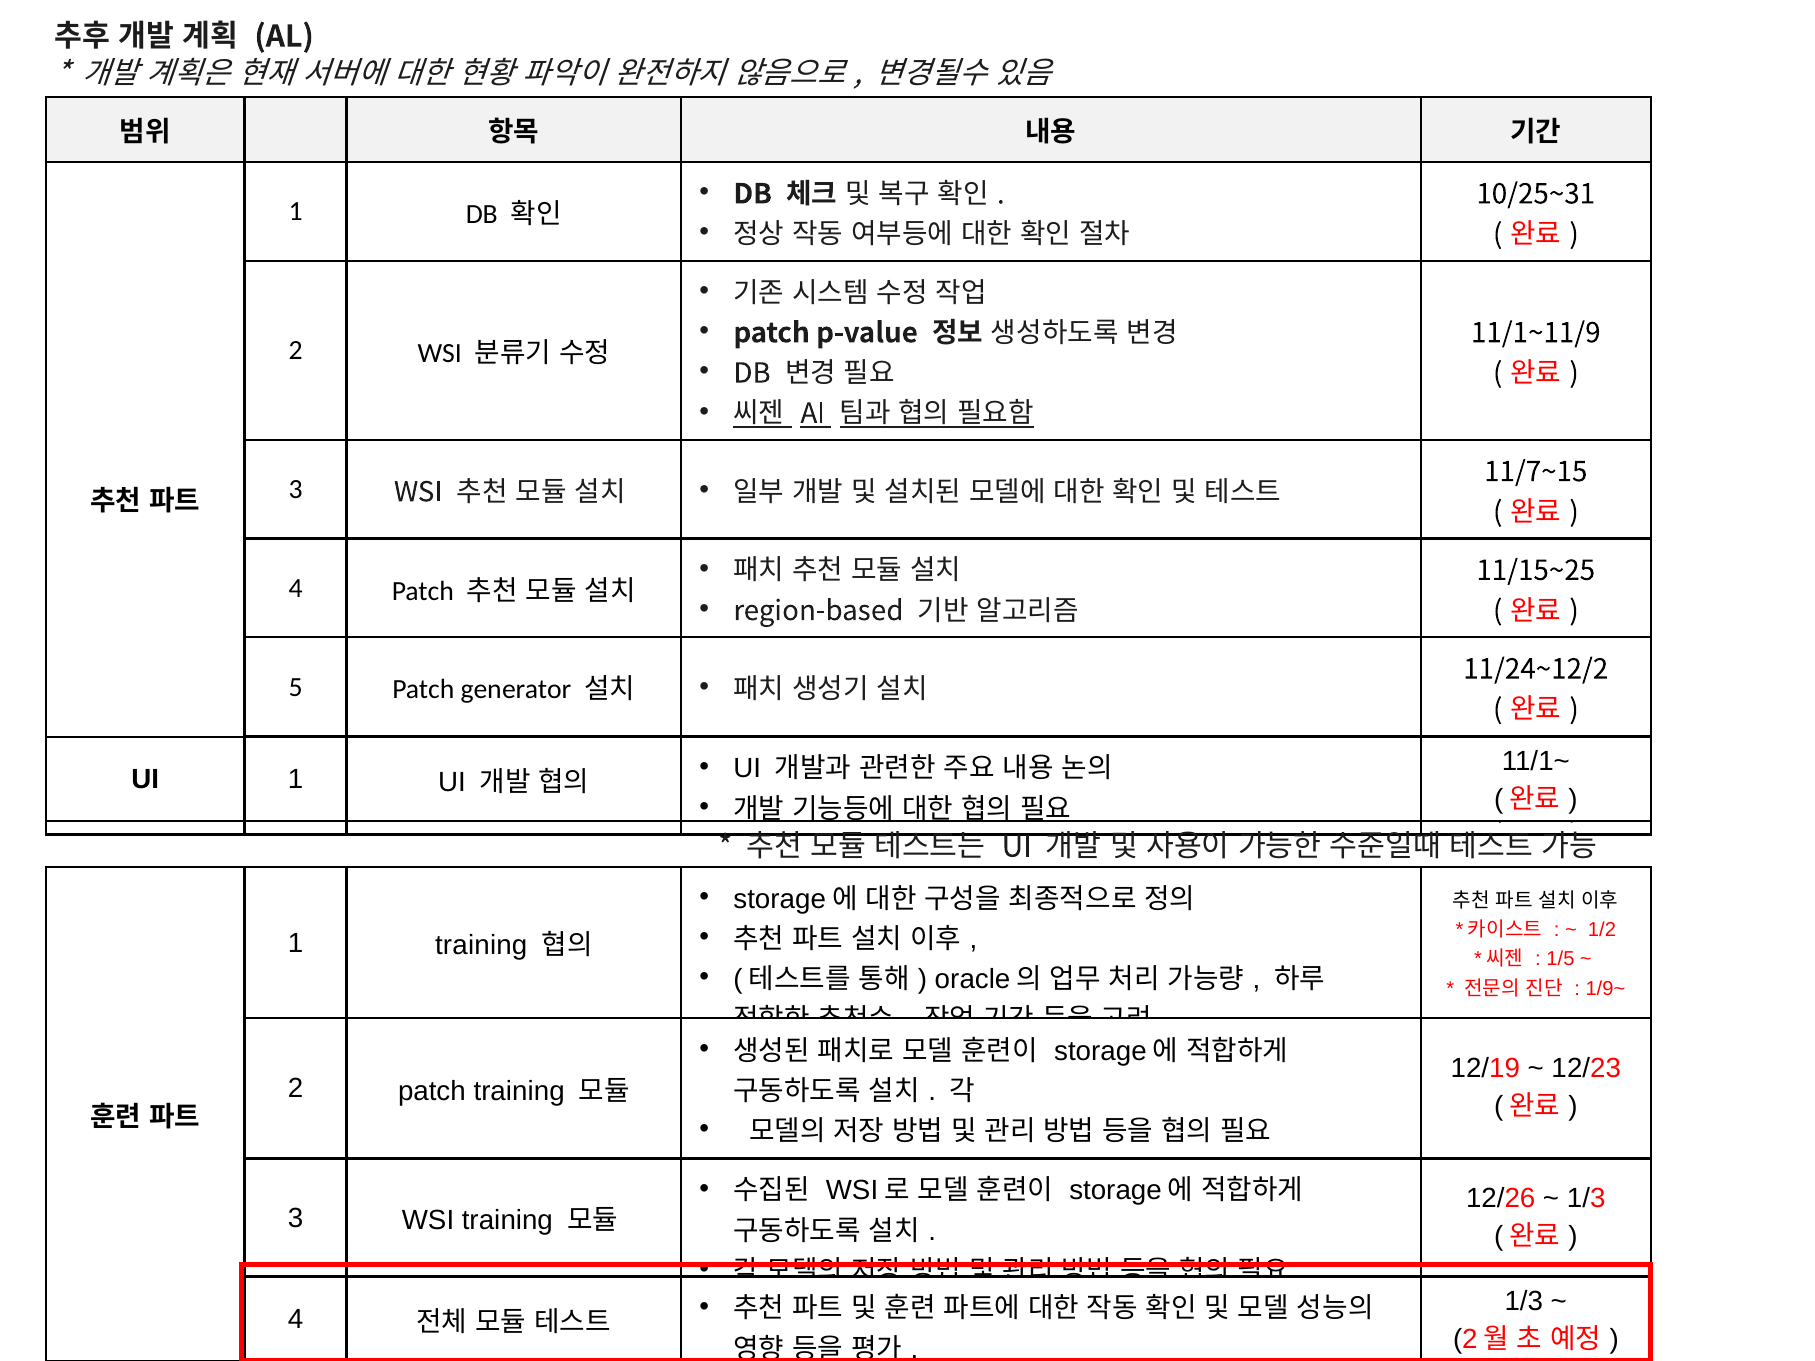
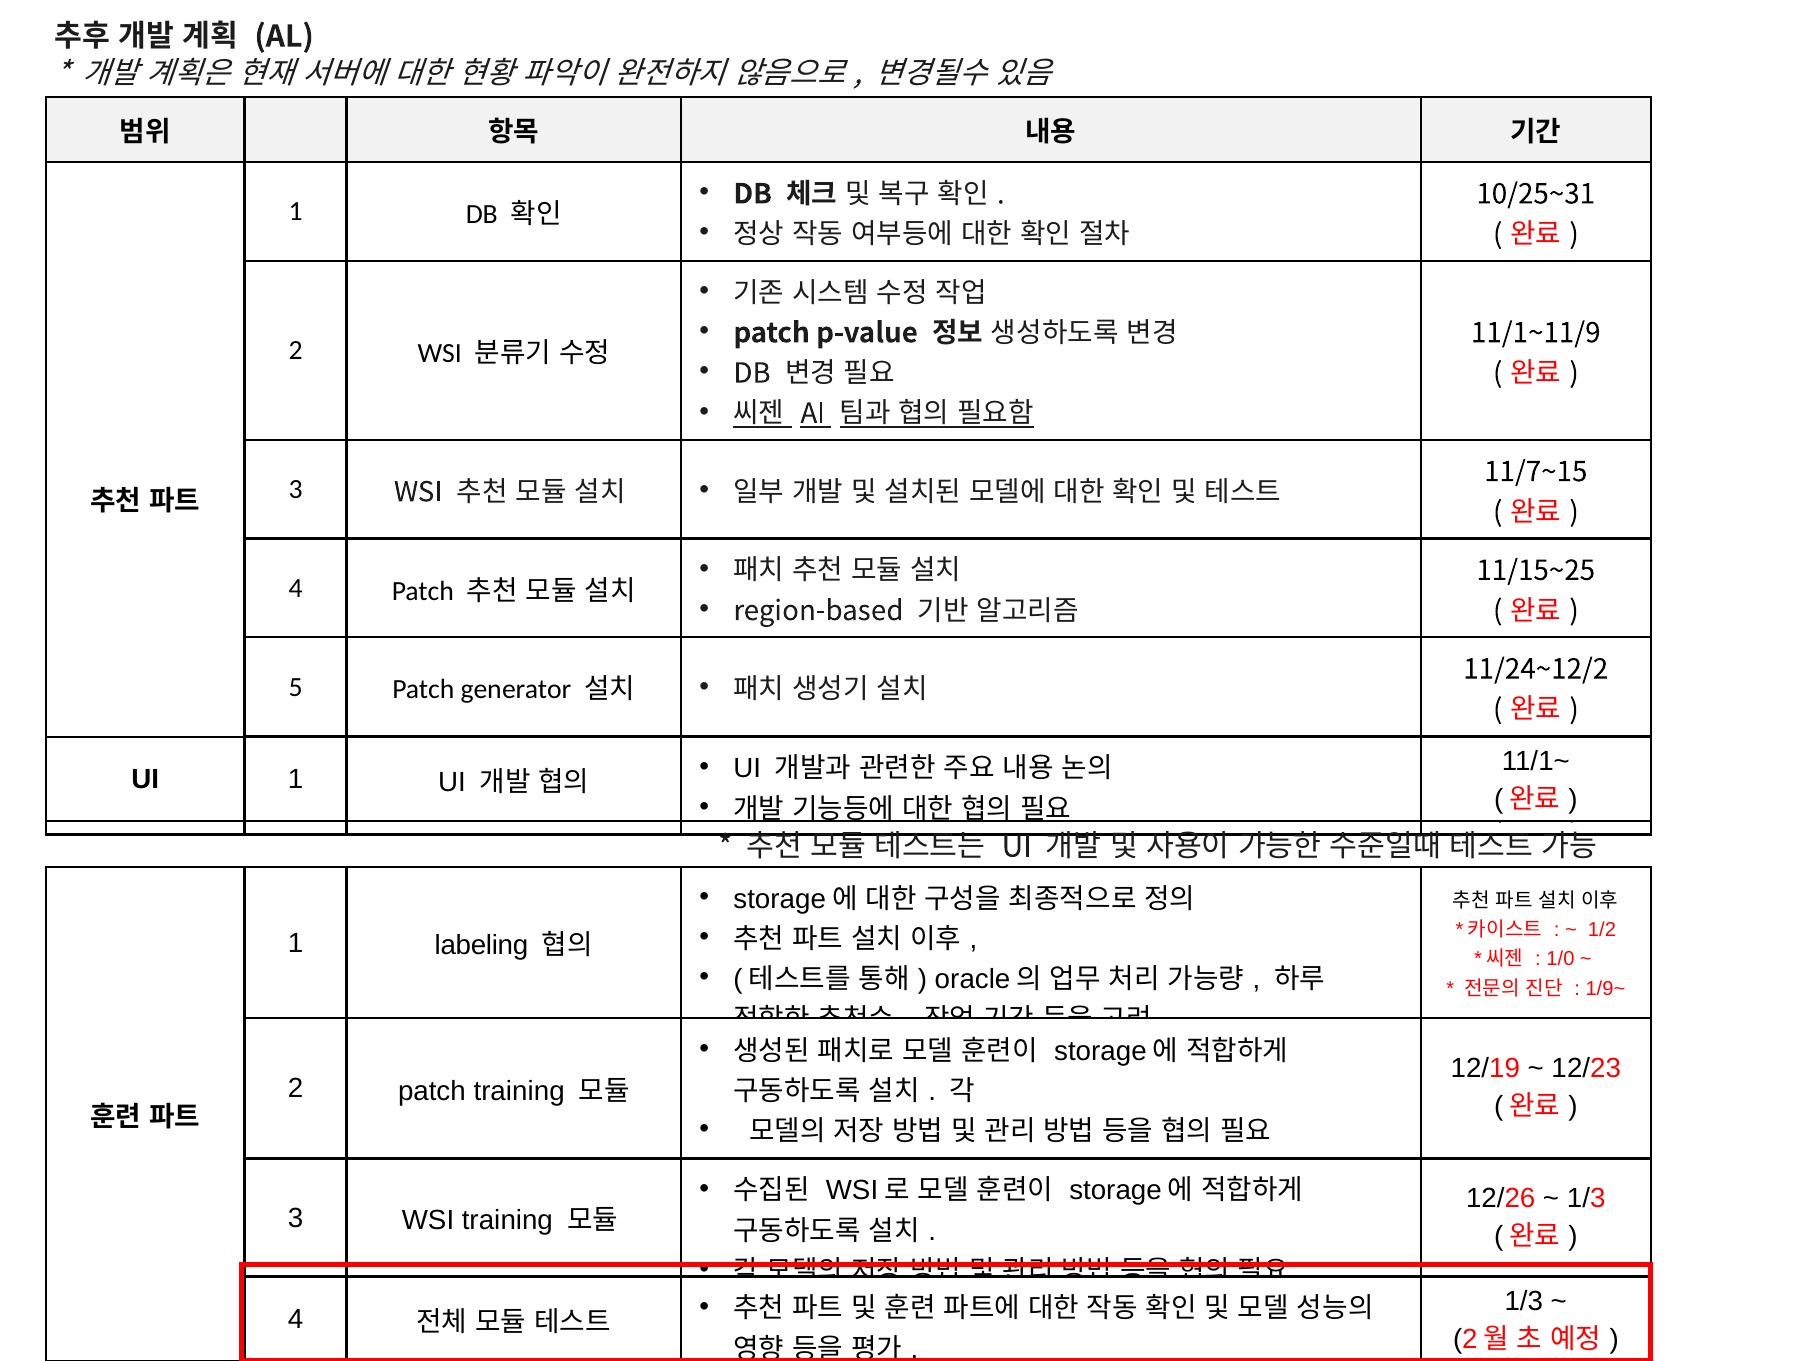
1 training: training -> labeling
1/5: 1/5 -> 1/0
